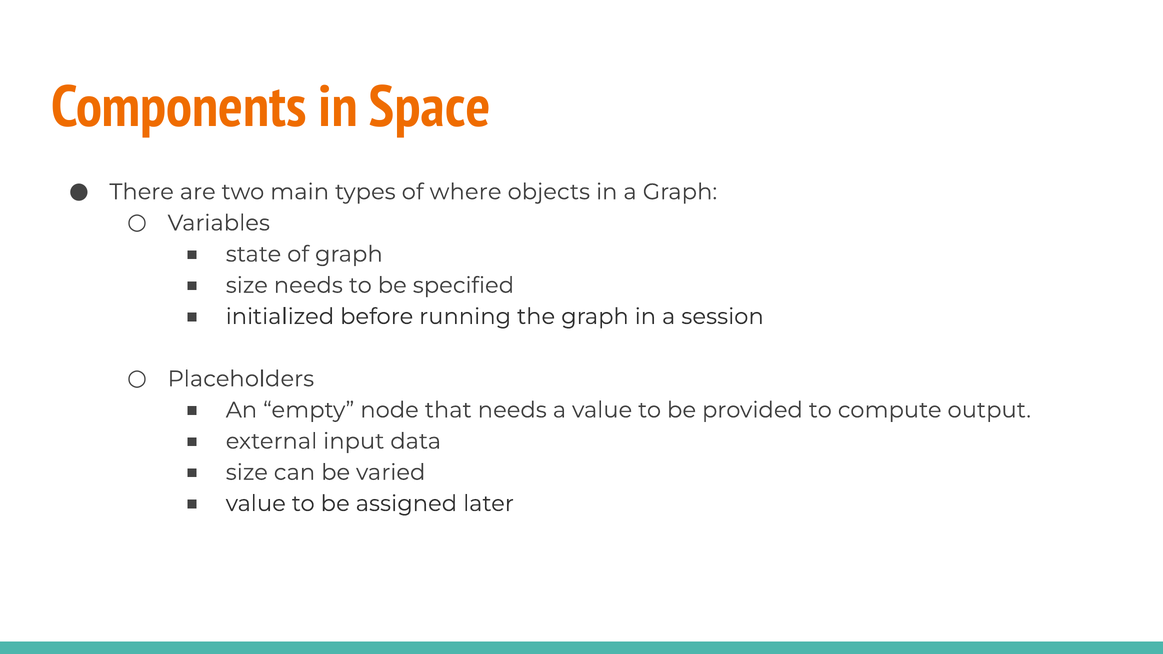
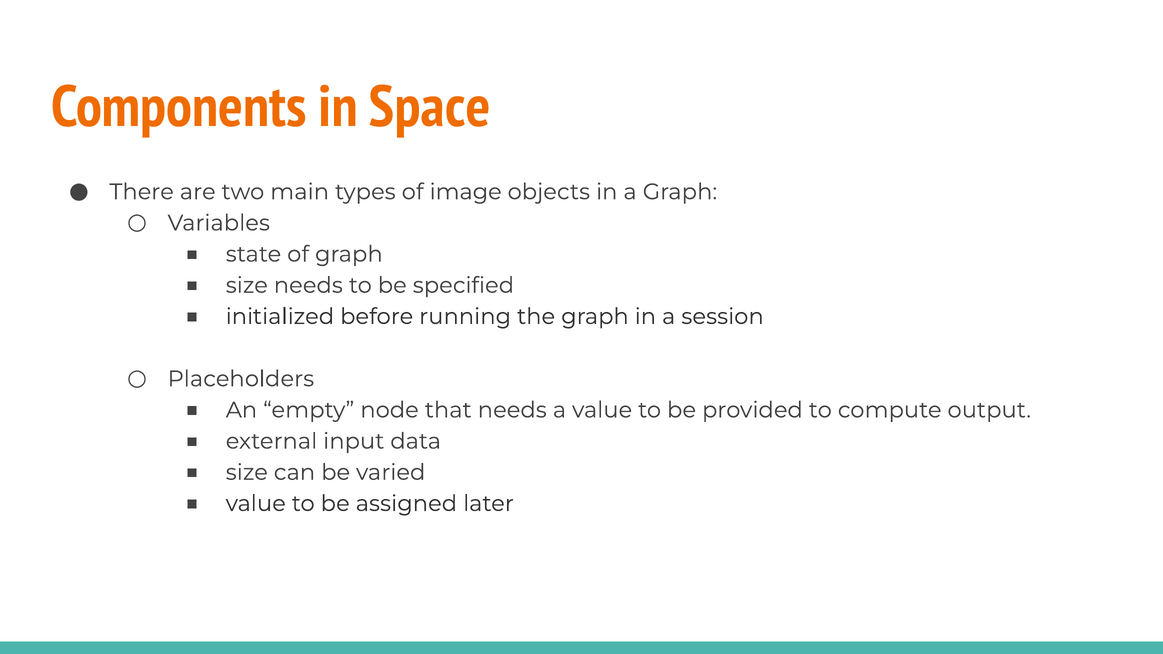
where: where -> image
